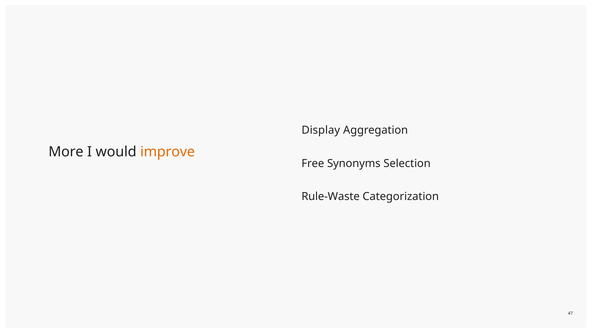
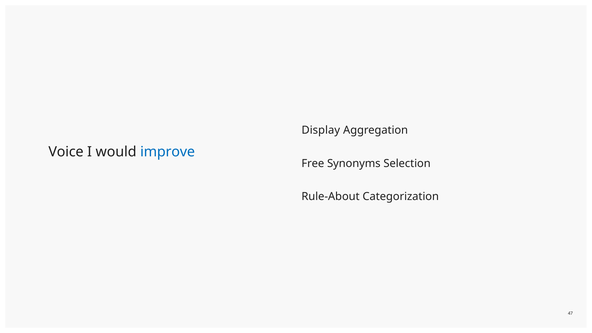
More: More -> Voice
improve colour: orange -> blue
Rule-Waste: Rule-Waste -> Rule-About
